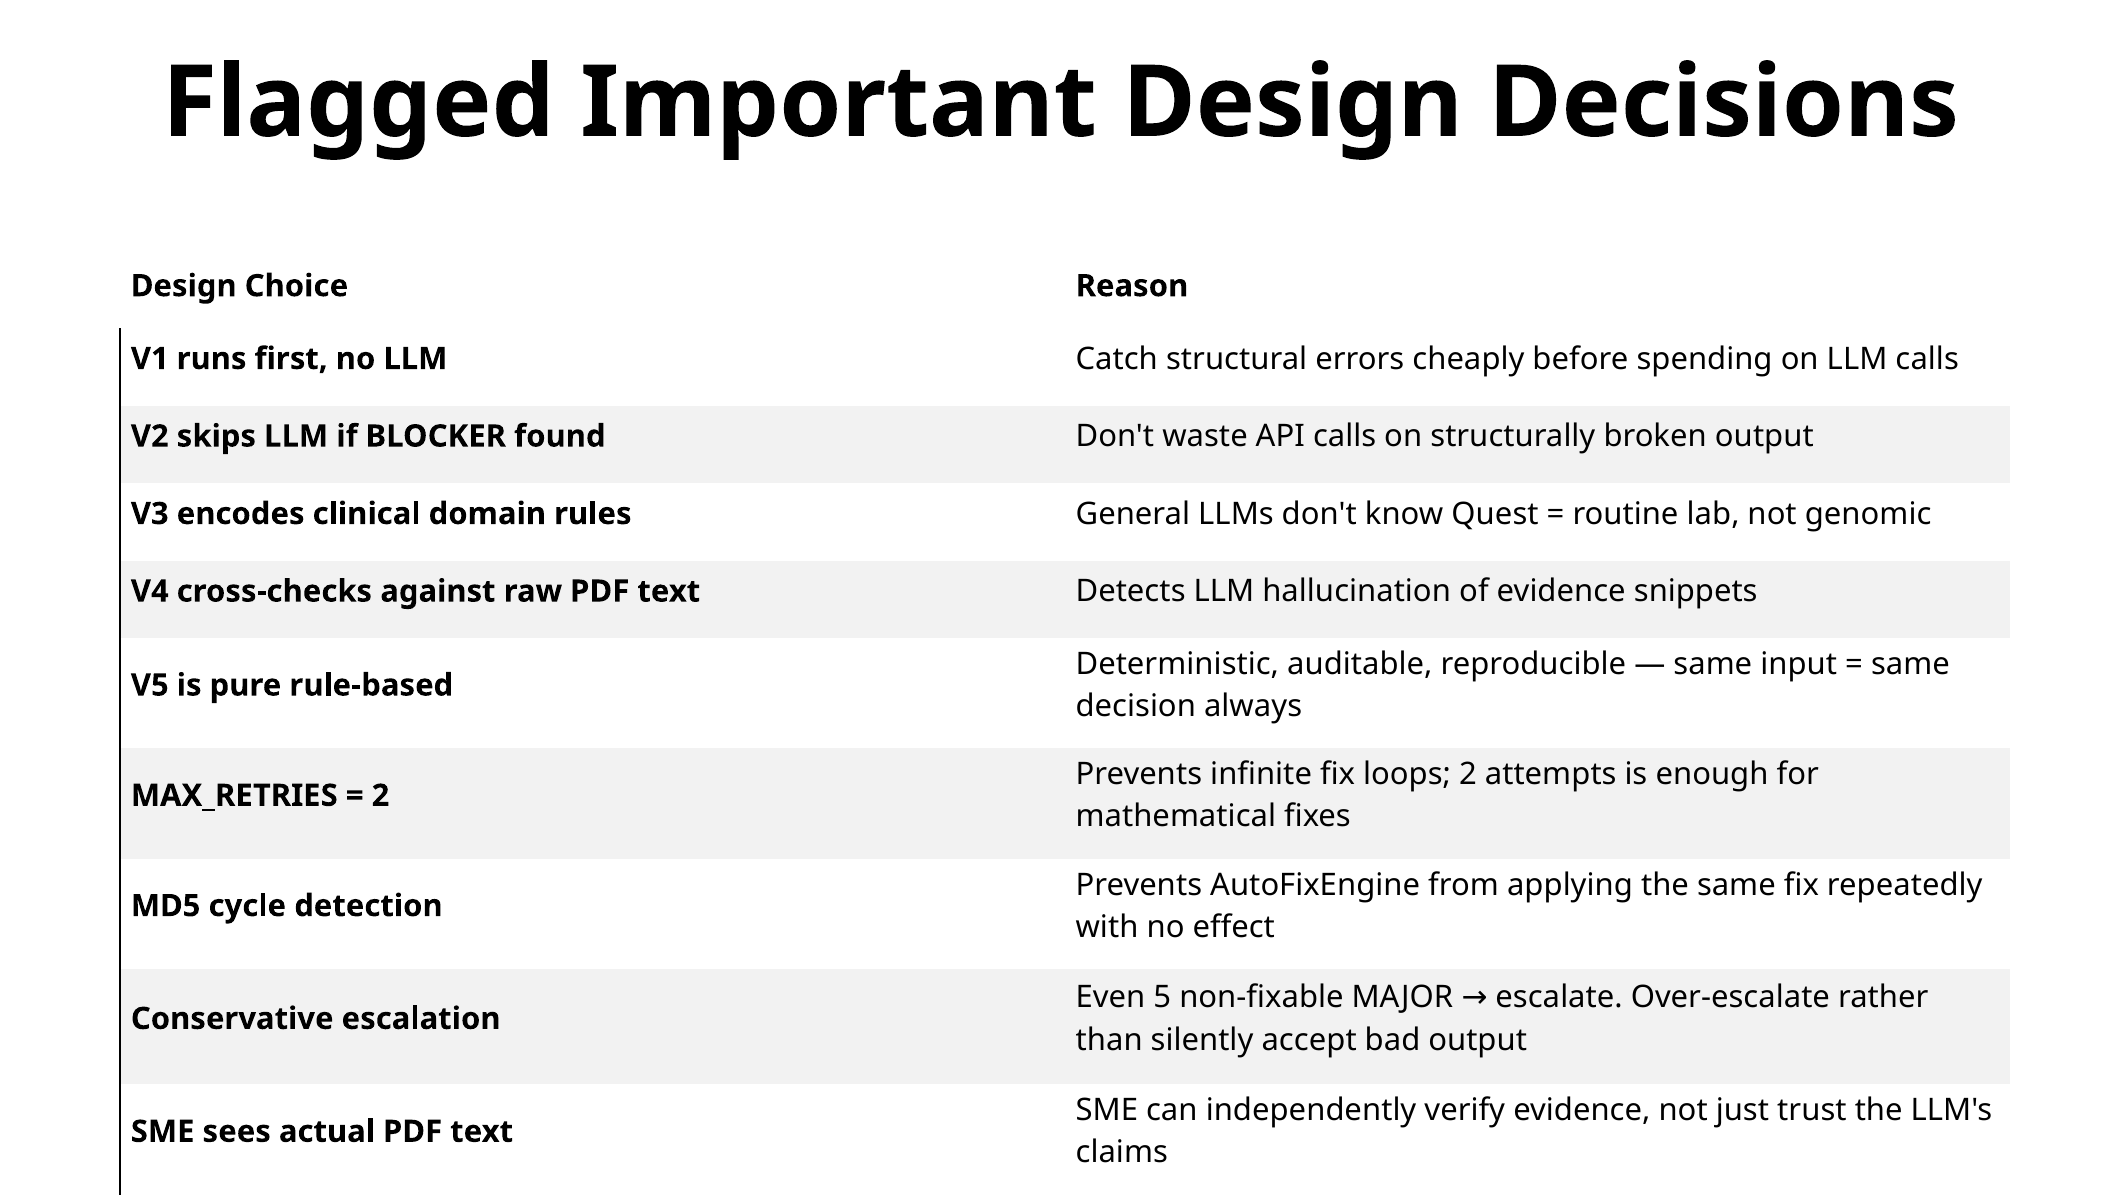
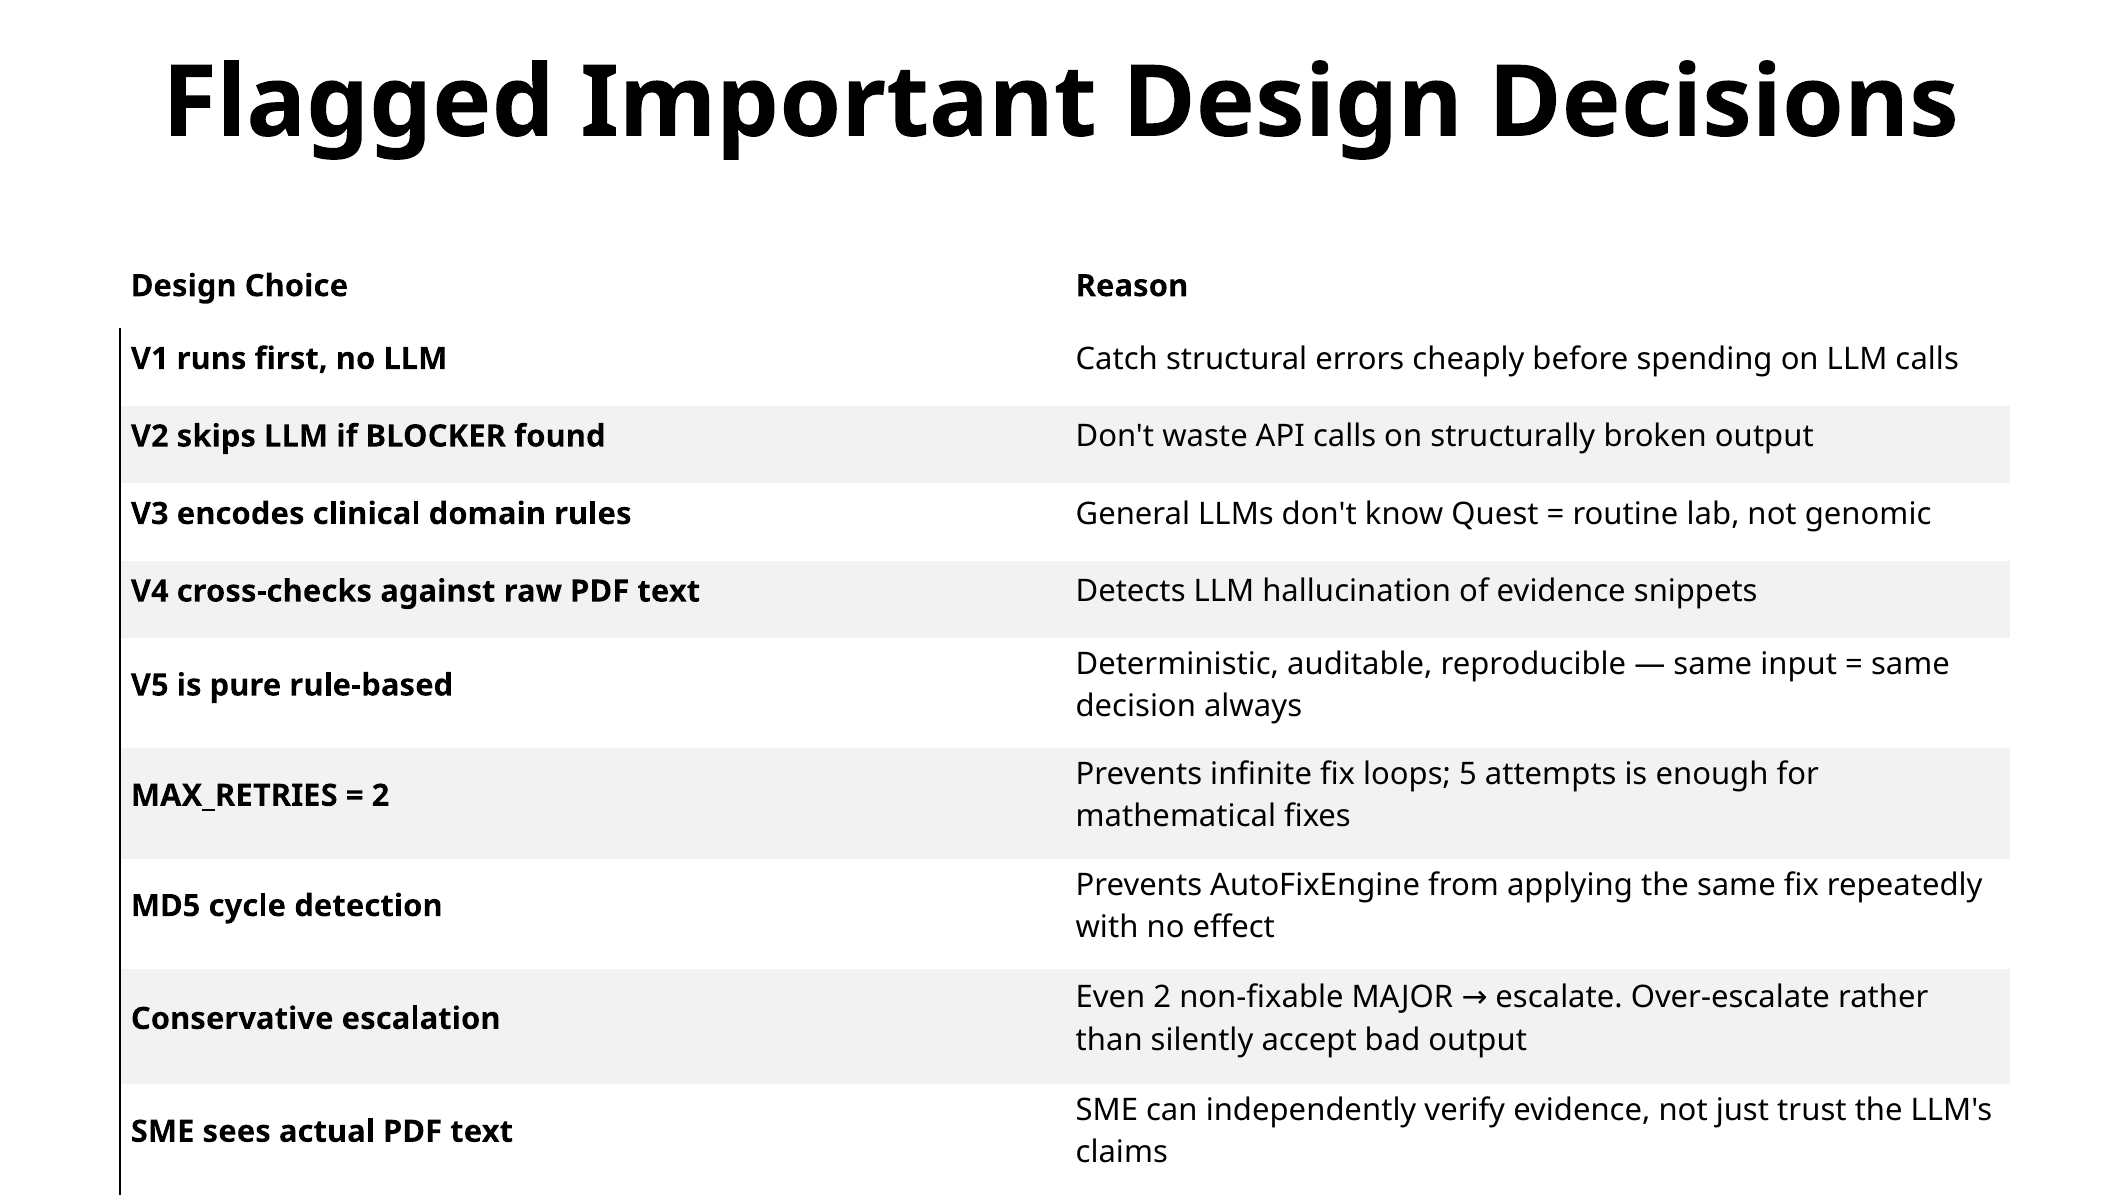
loops 2: 2 -> 5
Even 5: 5 -> 2
